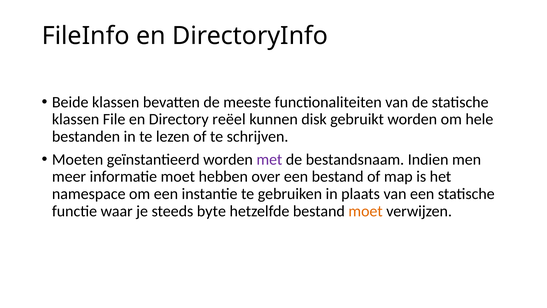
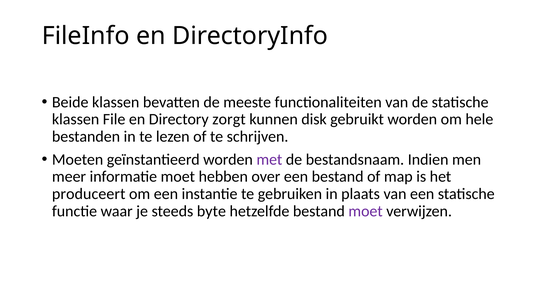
reëel: reëel -> zorgt
namespace: namespace -> produceert
moet at (366, 211) colour: orange -> purple
